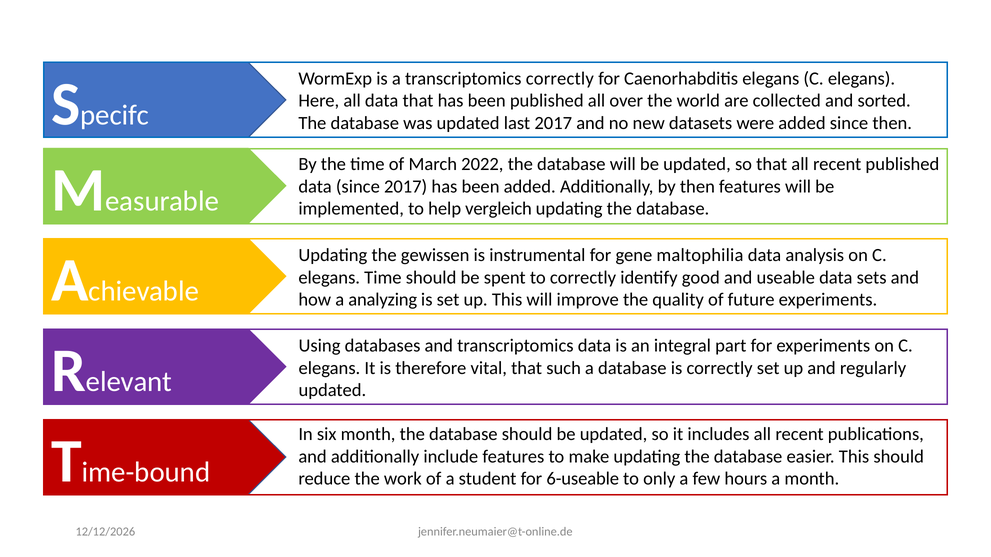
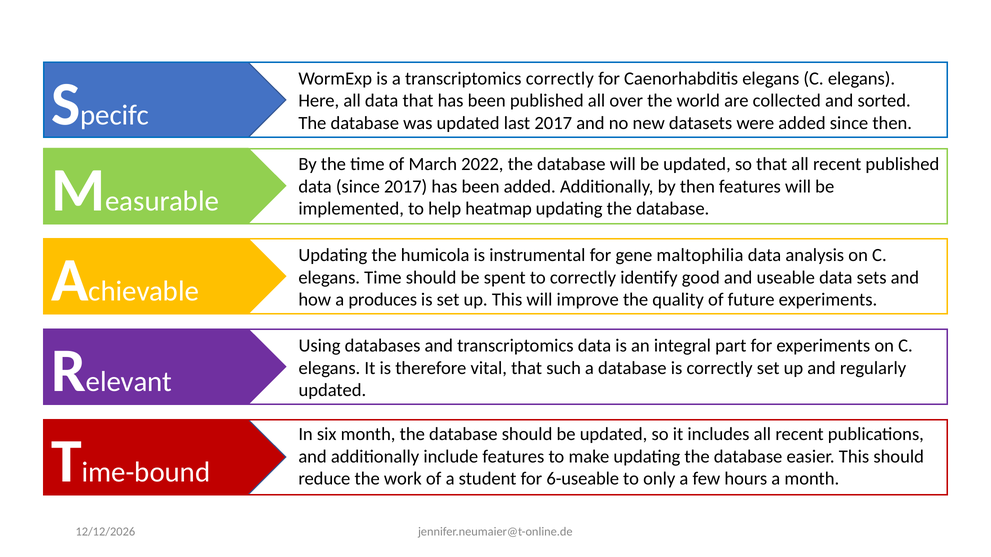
vergleich: vergleich -> heatmap
gewissen: gewissen -> humicola
analyzing: analyzing -> produces
